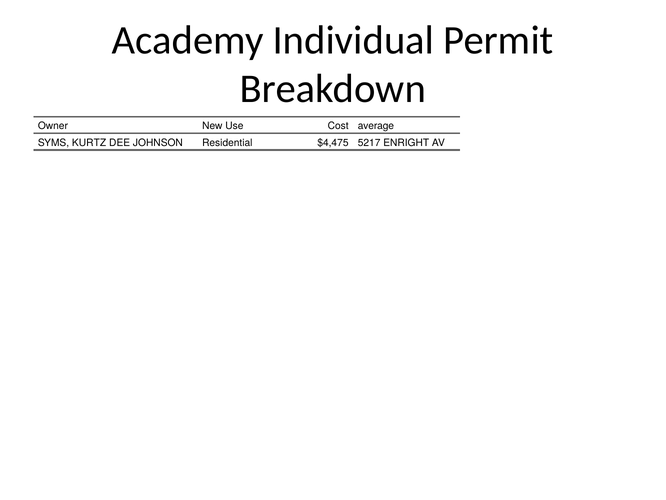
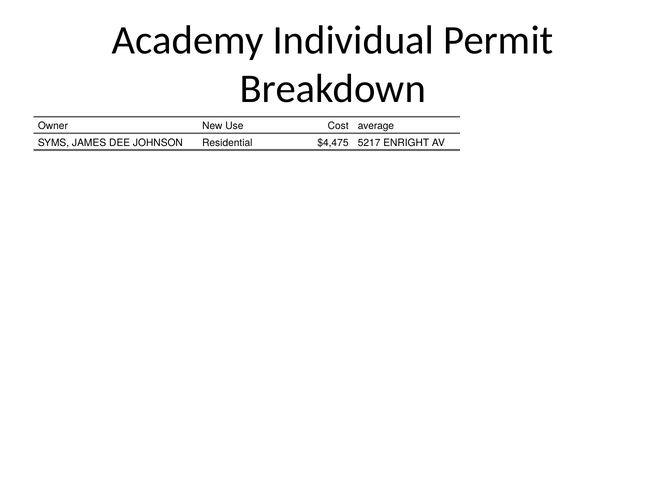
KURTZ: KURTZ -> JAMES
